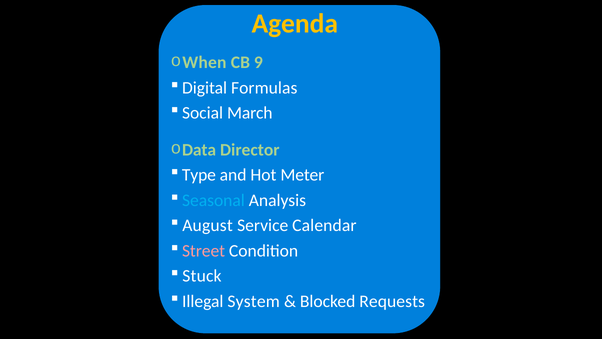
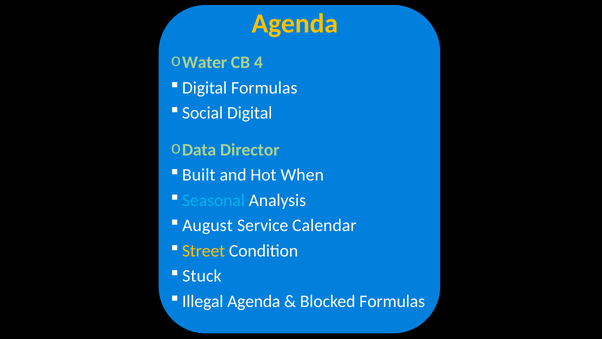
When: When -> Water
9: 9 -> 4
Social March: March -> Digital
Type: Type -> Built
Meter: Meter -> When
Street colour: pink -> yellow
Illegal System: System -> Agenda
Blocked Requests: Requests -> Formulas
